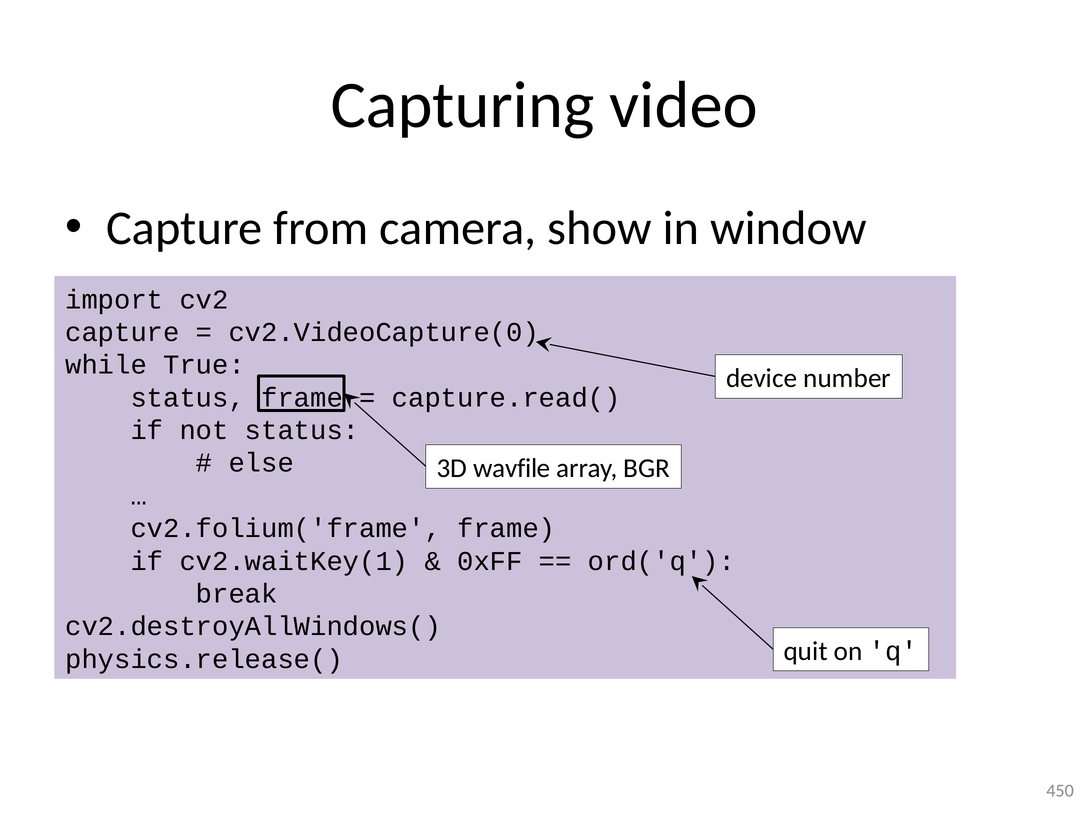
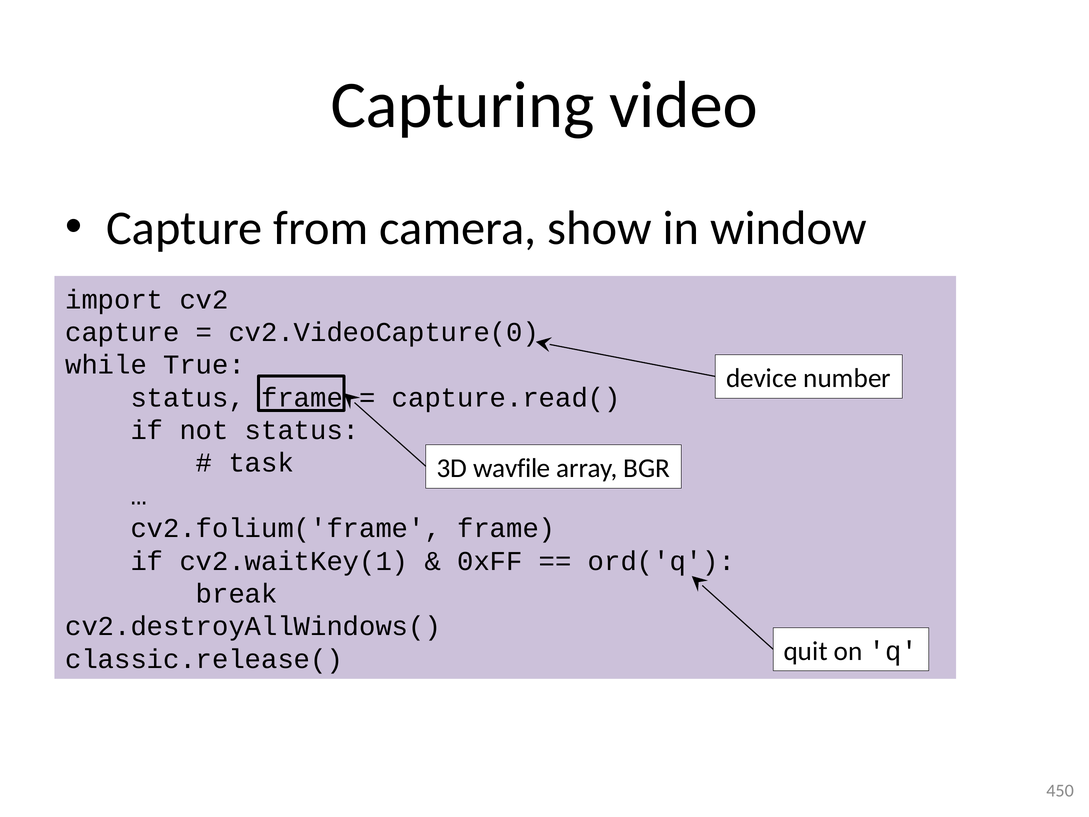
else: else -> task
physics.release(: physics.release( -> classic.release(
